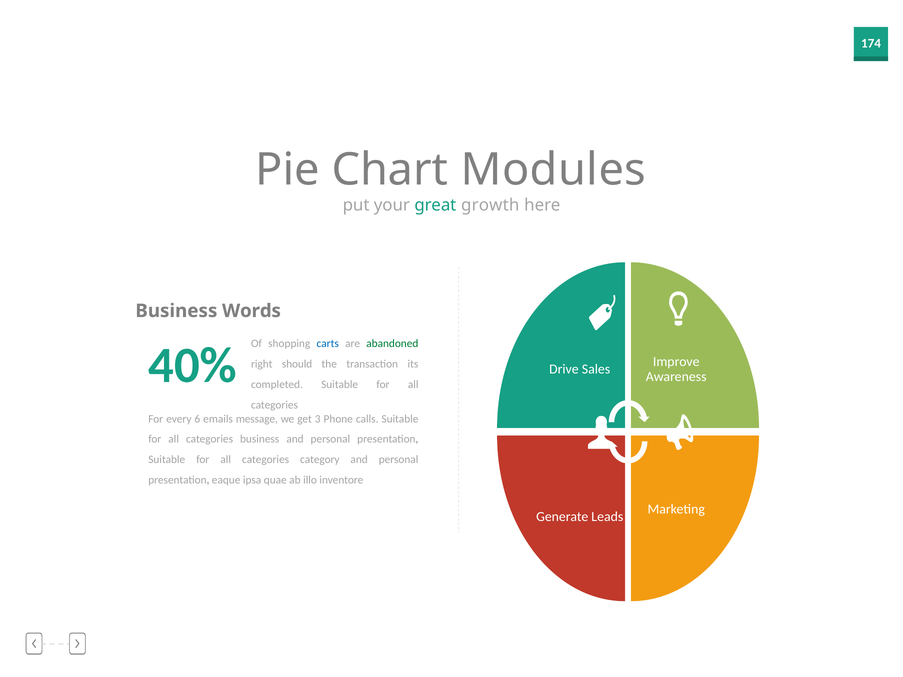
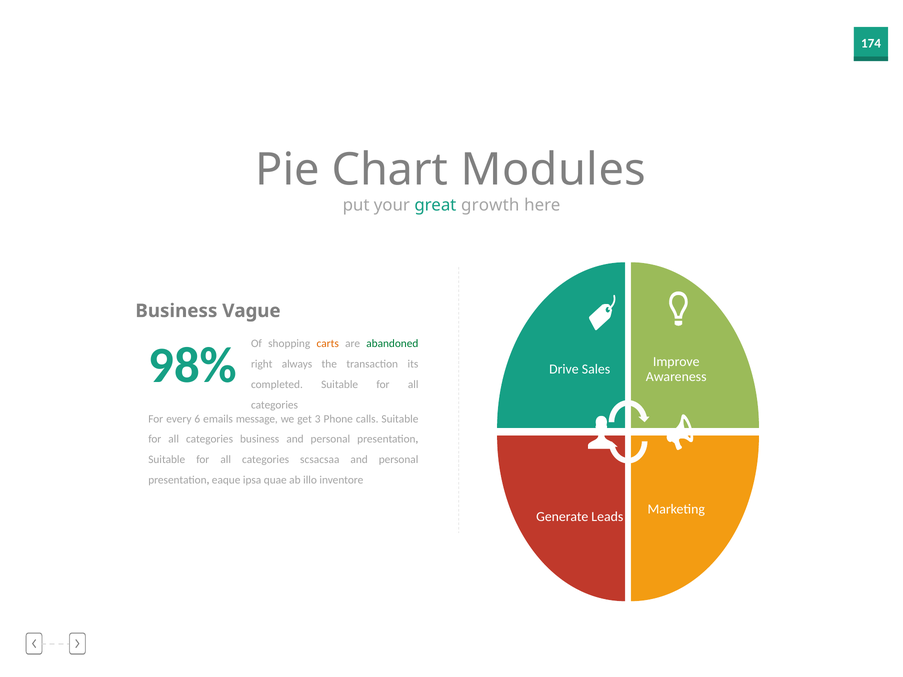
Words: Words -> Vague
carts colour: blue -> orange
40%: 40% -> 98%
should: should -> always
category: category -> scsacsaa
